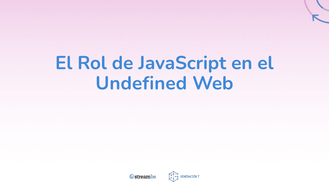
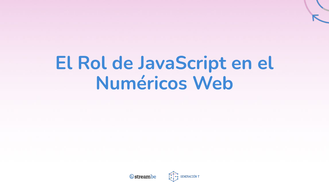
Undefined: Undefined -> Numéricos
